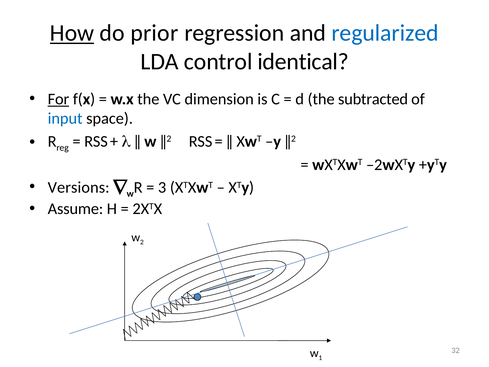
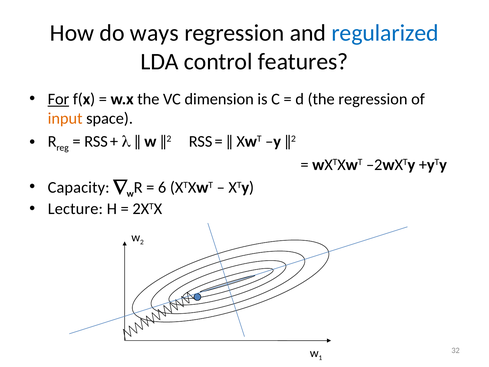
How underline: present -> none
prior: prior -> ways
identical: identical -> features
the subtracted: subtracted -> regression
input colour: blue -> orange
Versions: Versions -> Capacity
3: 3 -> 6
Assume: Assume -> Lecture
